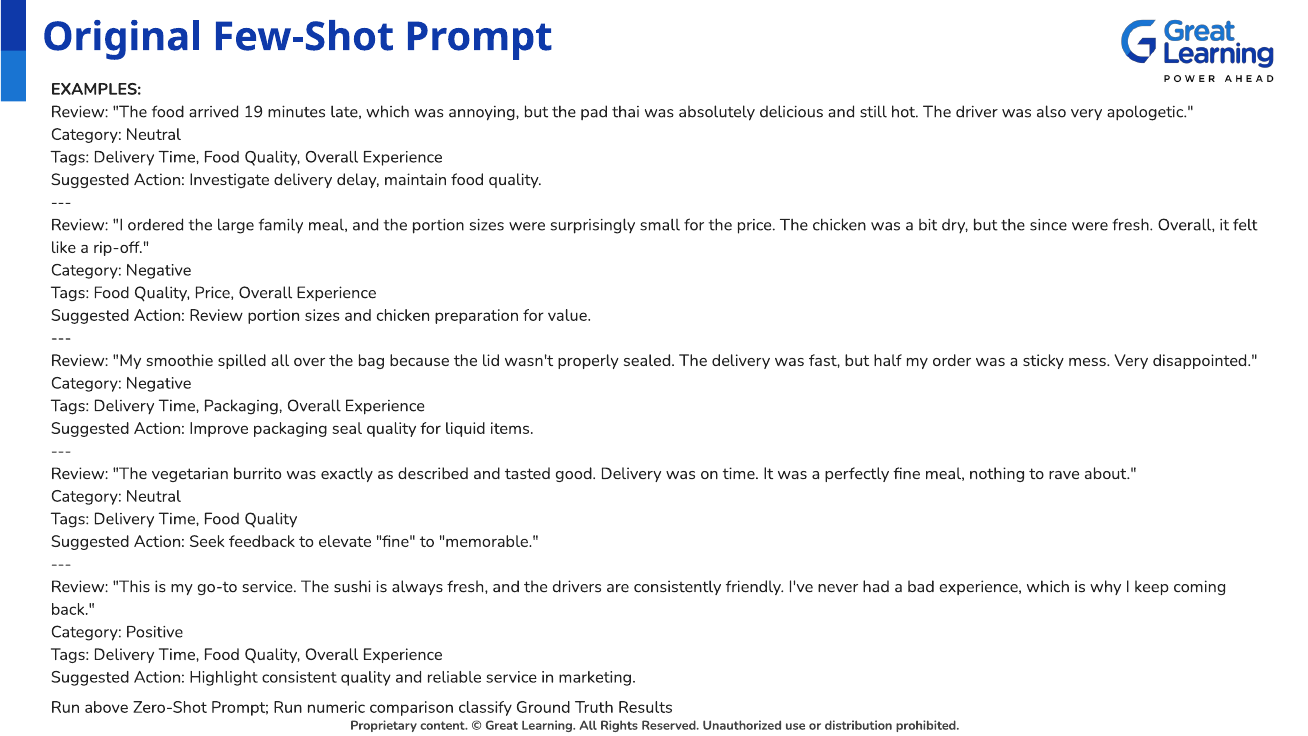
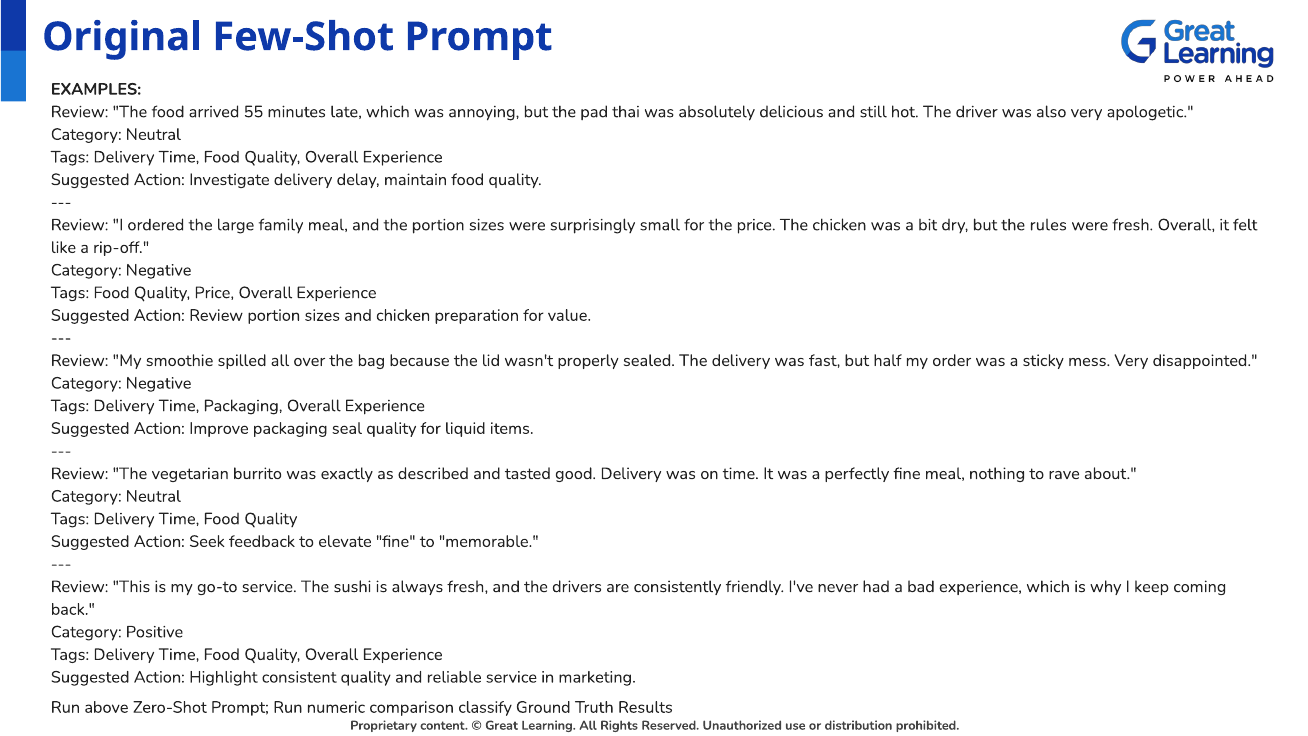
19: 19 -> 55
since: since -> rules
